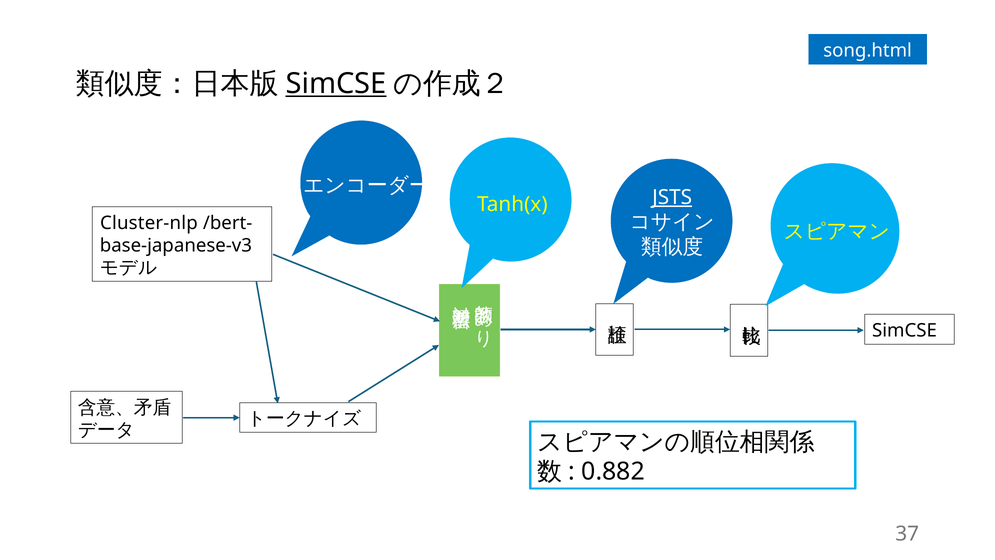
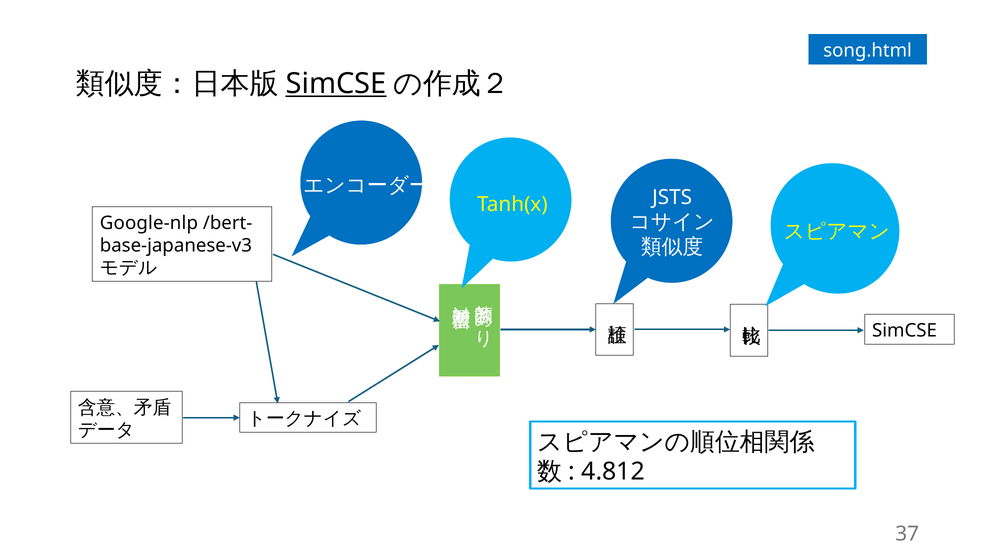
JSTS underline: present -> none
Cluster-nlp: Cluster-nlp -> Google-nlp
0.882: 0.882 -> 4.812
